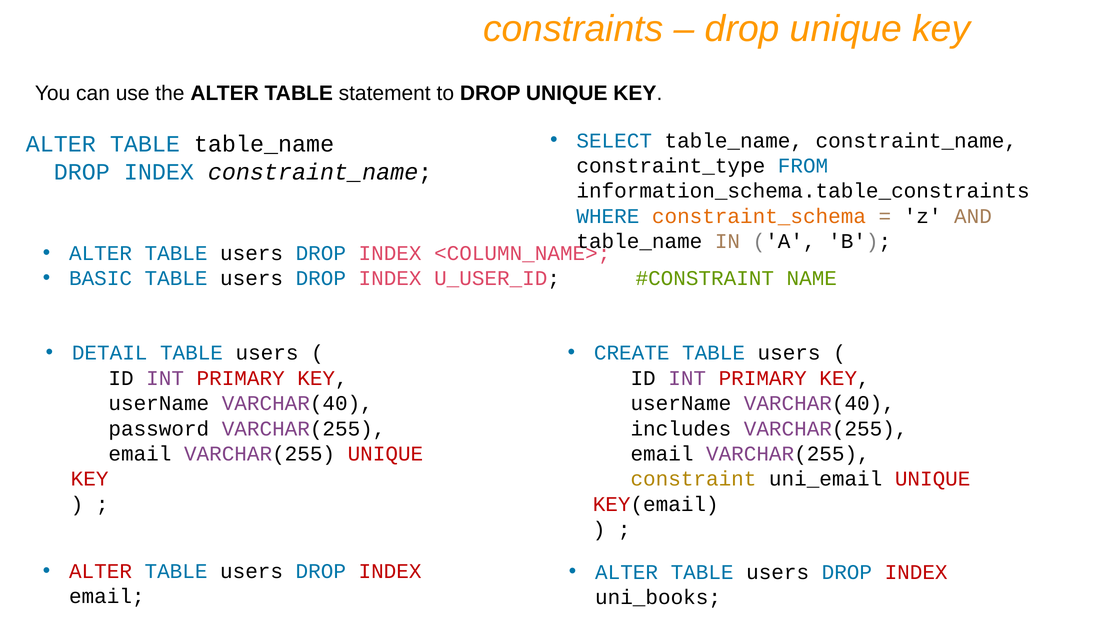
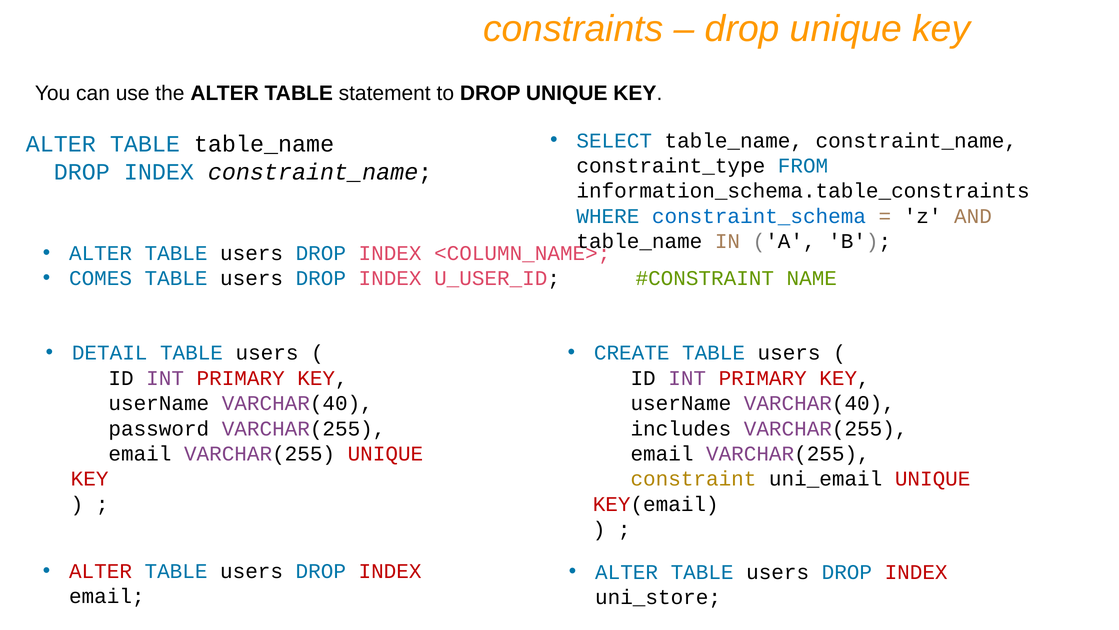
constraint_schema colour: orange -> blue
BASIC: BASIC -> COMES
uni_books: uni_books -> uni_store
